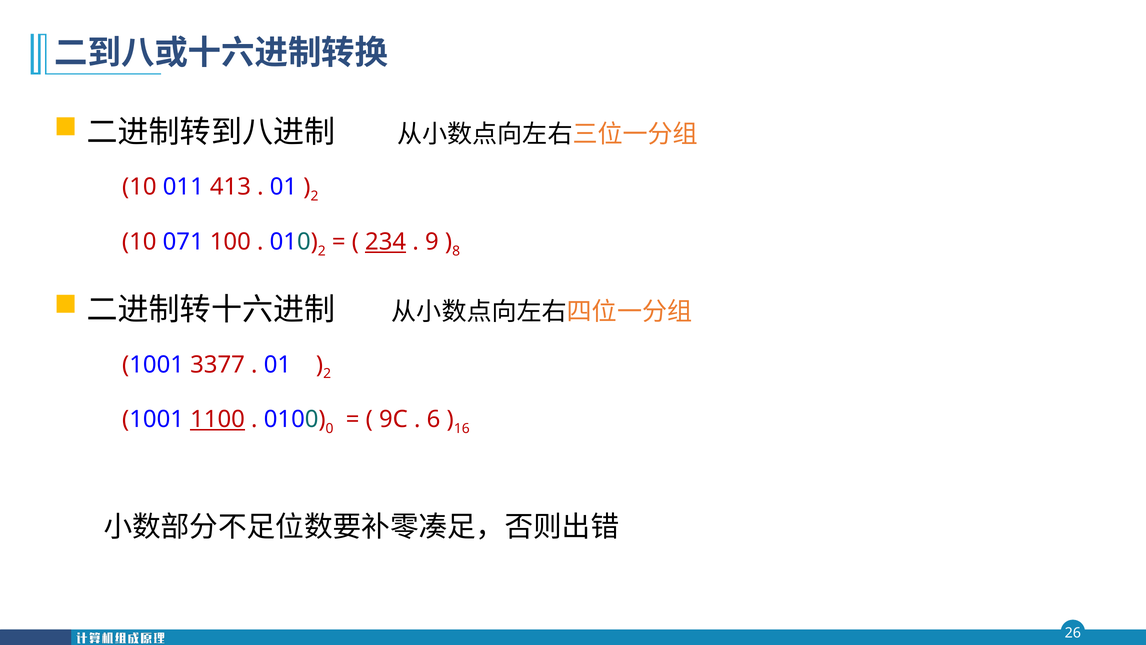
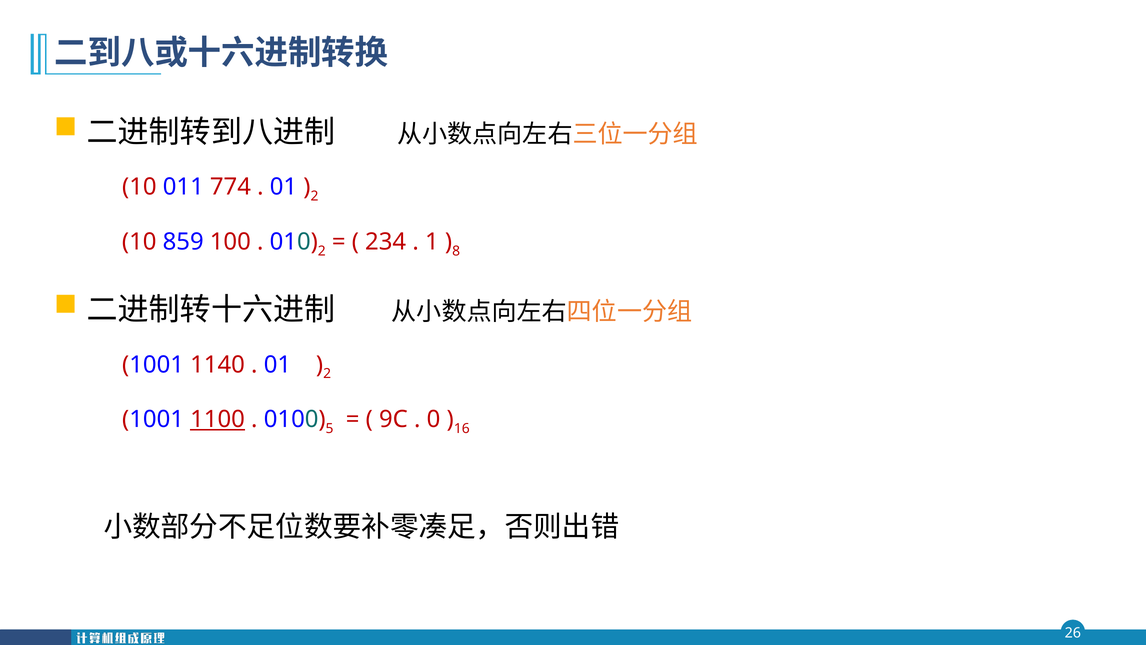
413: 413 -> 774
071: 071 -> 859
234 underline: present -> none
9: 9 -> 1
3377: 3377 -> 1140
0: 0 -> 5
6: 6 -> 0
